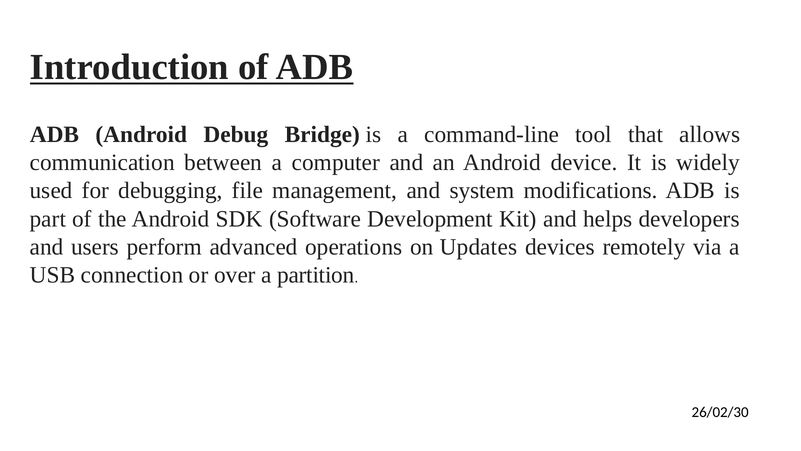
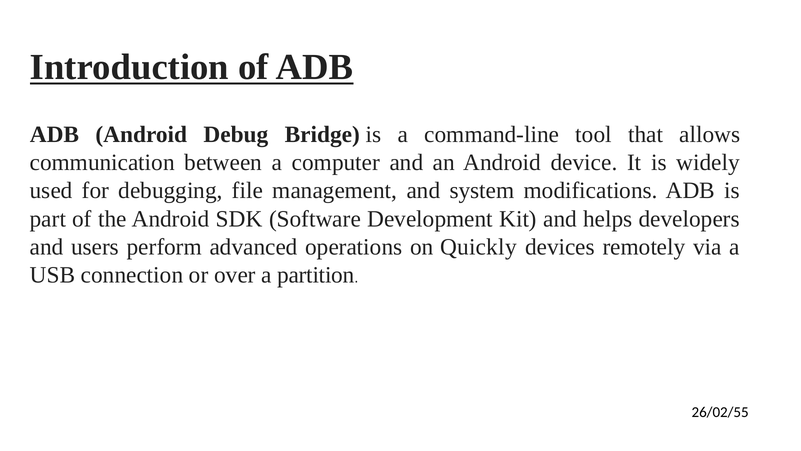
Updates: Updates -> Quickly
26/02/30: 26/02/30 -> 26/02/55
